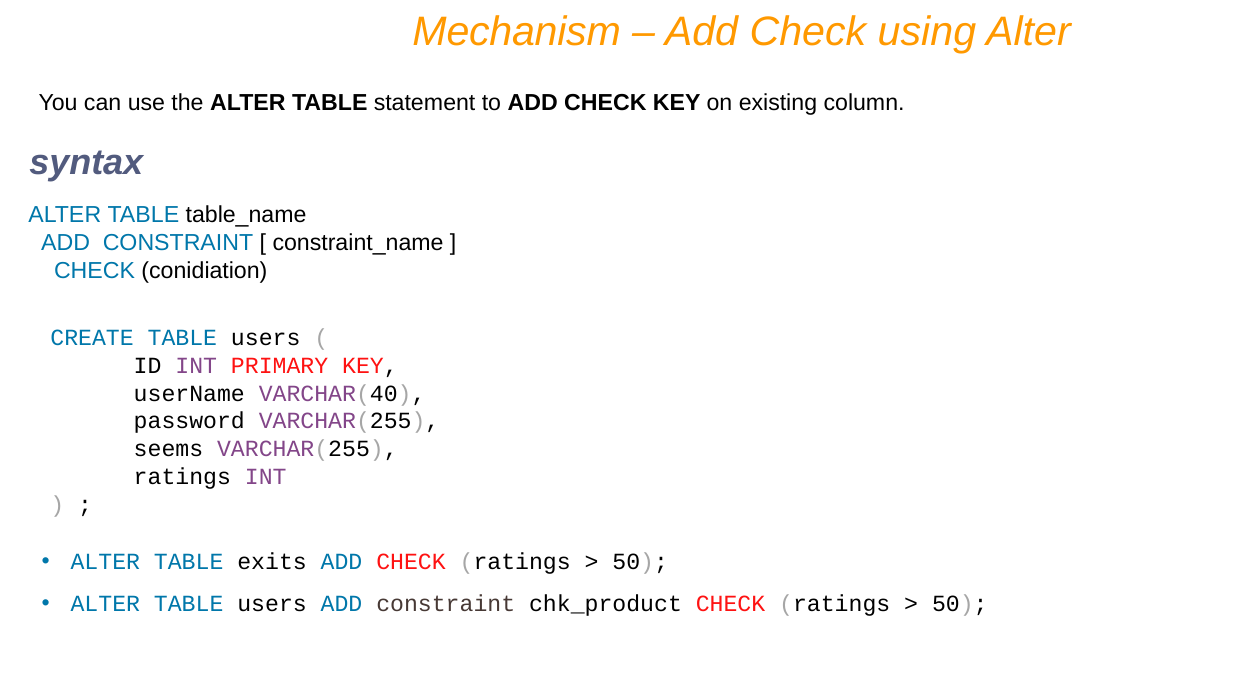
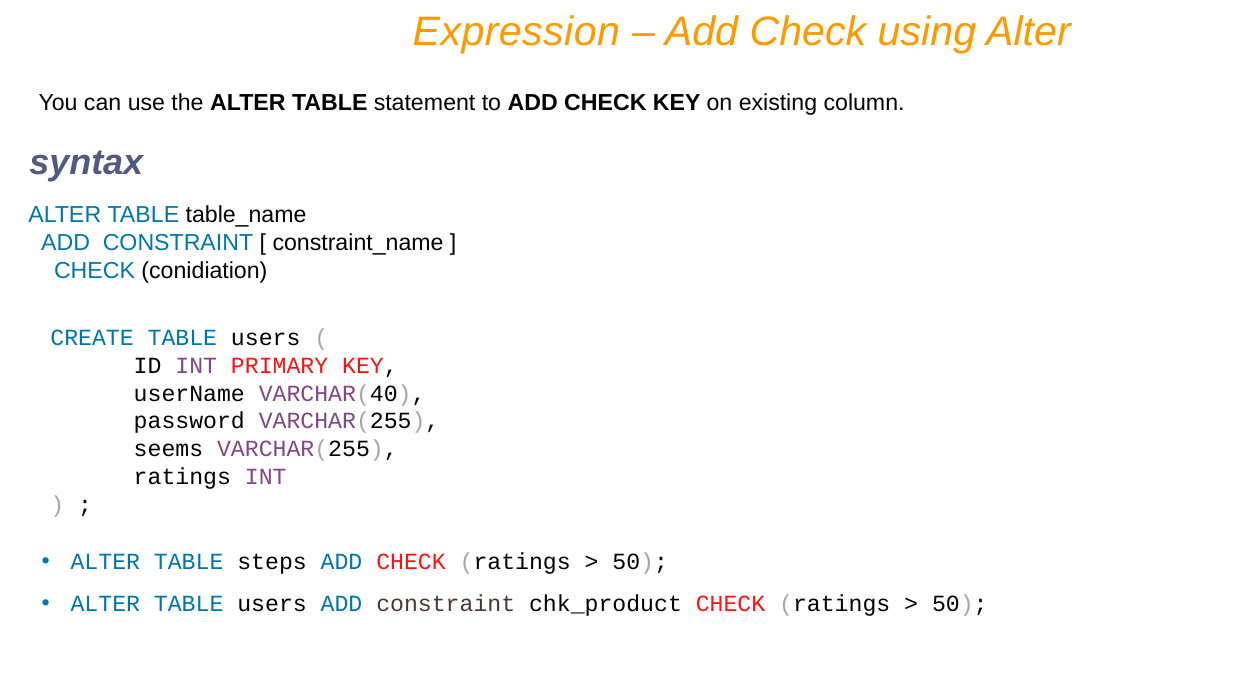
Mechanism: Mechanism -> Expression
exits: exits -> steps
